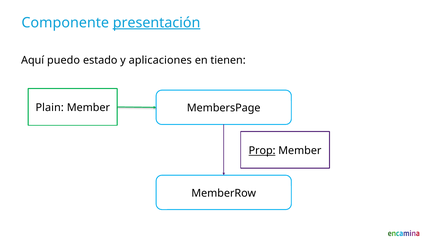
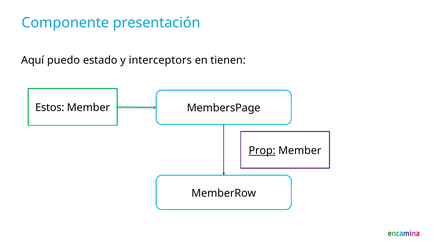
presentación underline: present -> none
aplicaciones: aplicaciones -> interceptors
Plain: Plain -> Estos
